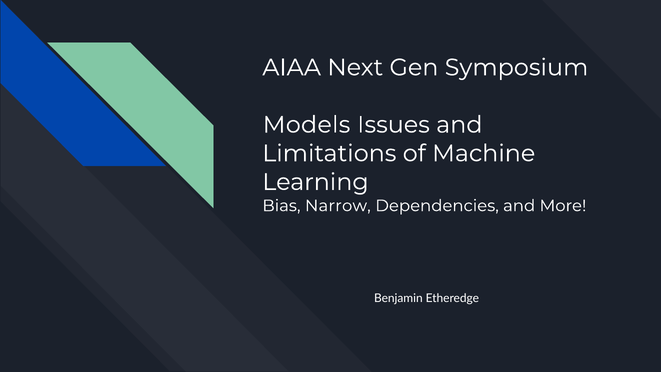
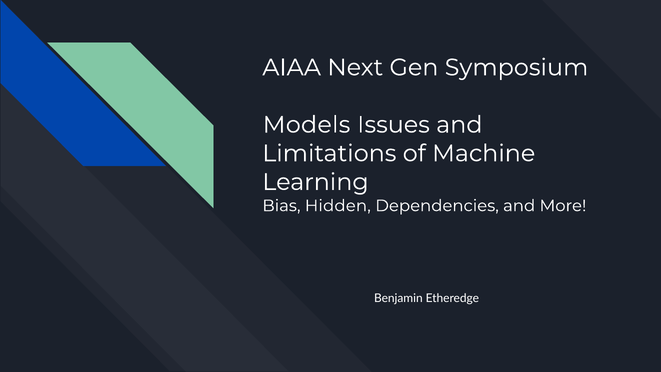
Narrow: Narrow -> Hidden
